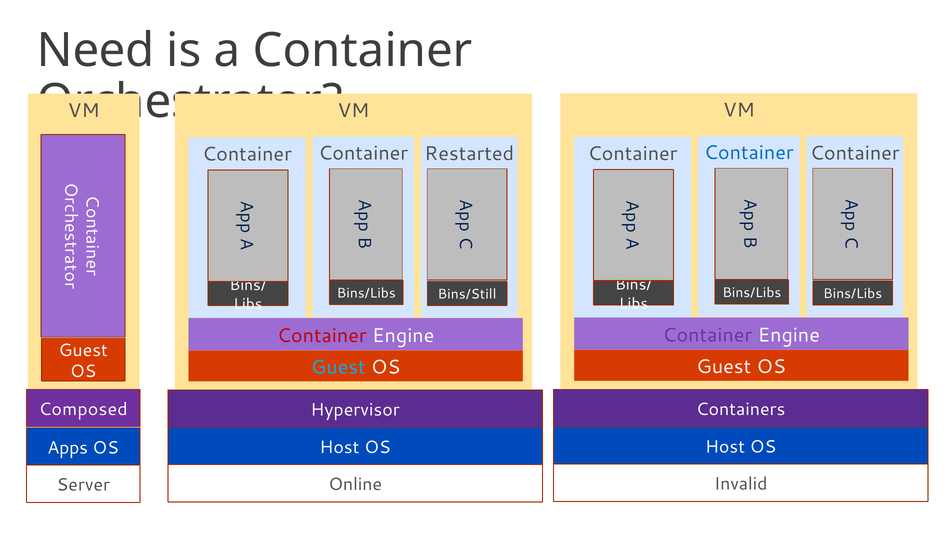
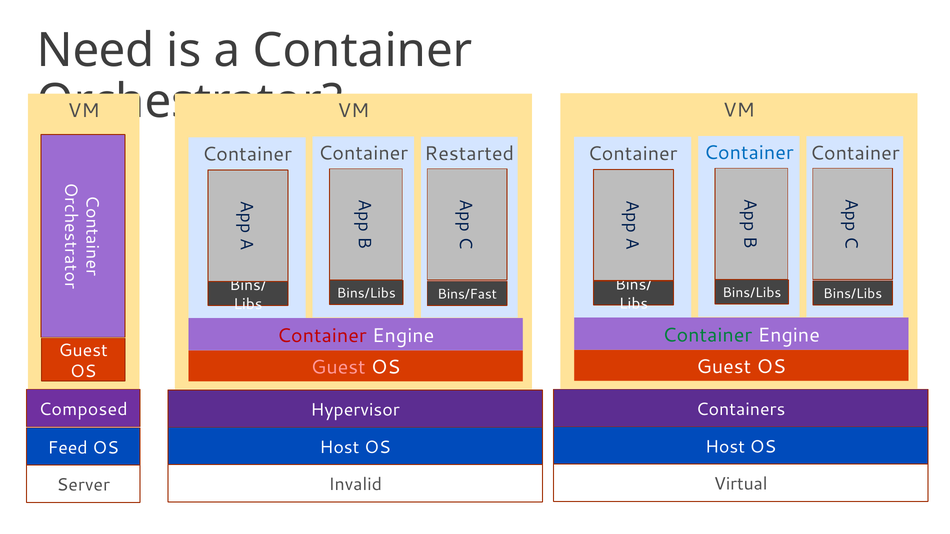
Bins/Still: Bins/Still -> Bins/Fast
Container at (707, 335) colour: purple -> green
Guest at (338, 368) colour: light blue -> pink
Apps: Apps -> Feed
Invalid: Invalid -> Virtual
Online: Online -> Invalid
